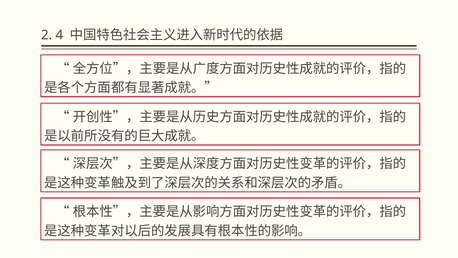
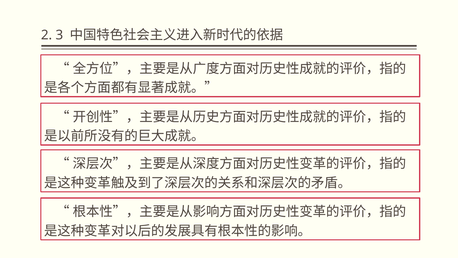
4: 4 -> 3
